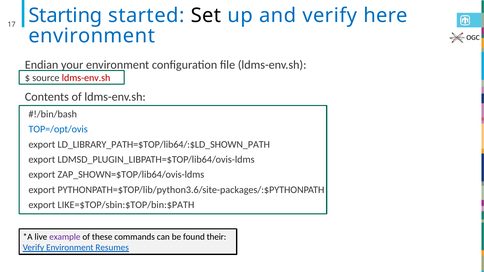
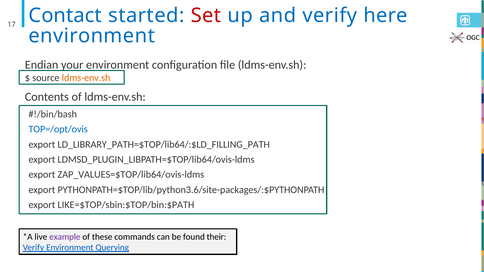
Starting: Starting -> Contact
Set colour: black -> red
ldms-env.sh at (86, 78) colour: red -> orange
LD_LIBRARY_PATH=$TOP/lib64/:$LD_SHOWN_PATH: LD_LIBRARY_PATH=$TOP/lib64/:$LD_SHOWN_PATH -> LD_LIBRARY_PATH=$TOP/lib64/:$LD_FILLING_PATH
ZAP_SHOWN=$TOP/lib64/ovis-ldms: ZAP_SHOWN=$TOP/lib64/ovis-ldms -> ZAP_VALUES=$TOP/lib64/ovis-ldms
Resumes: Resumes -> Querying
